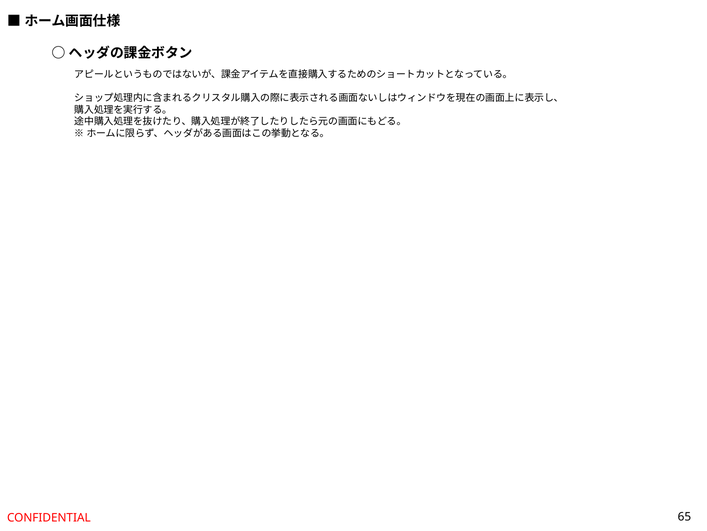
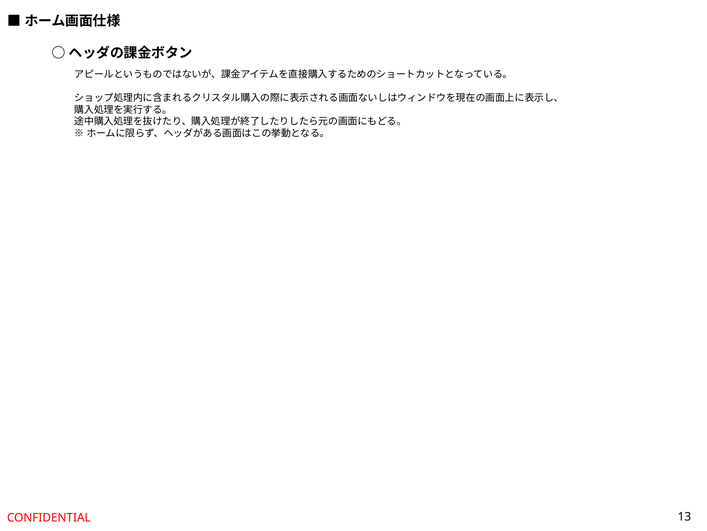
65: 65 -> 13
